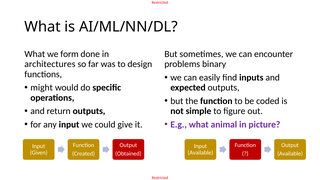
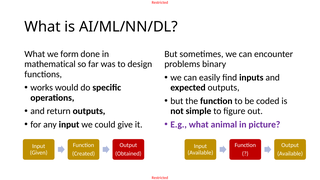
architectures: architectures -> mathematical
might: might -> works
